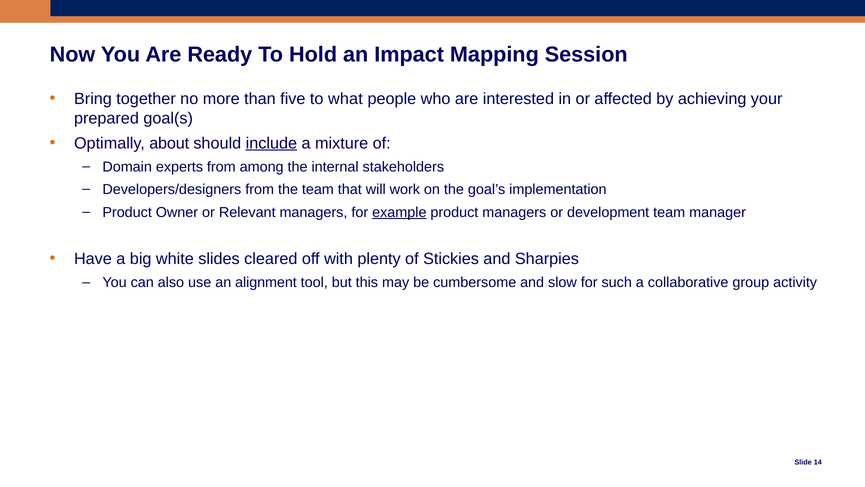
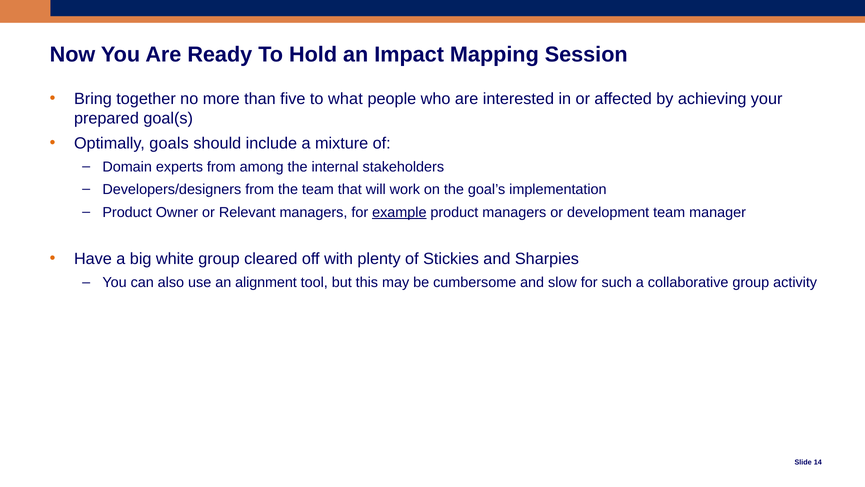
about: about -> goals
include underline: present -> none
white slides: slides -> group
